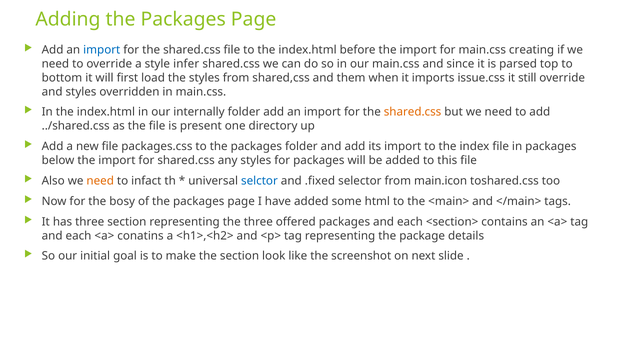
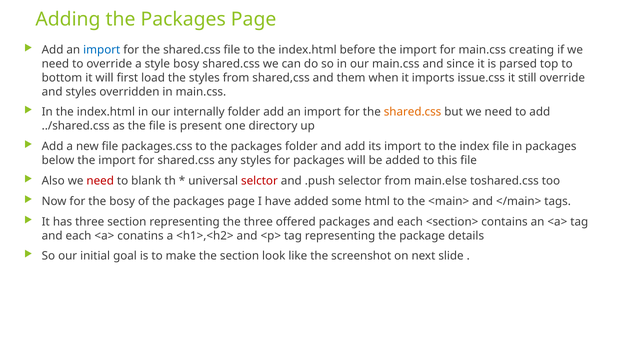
style infer: infer -> bosy
need at (100, 181) colour: orange -> red
infact: infact -> blank
selctor colour: blue -> red
.fixed: .fixed -> .push
main.icon: main.icon -> main.else
